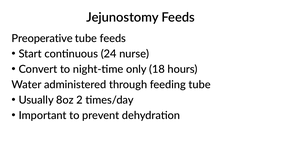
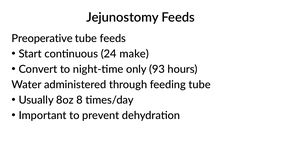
nurse: nurse -> make
18: 18 -> 93
2: 2 -> 8
